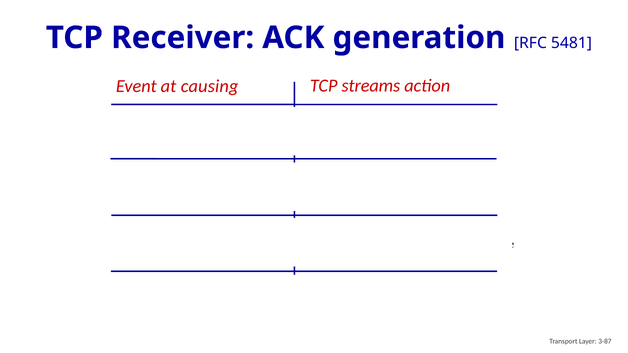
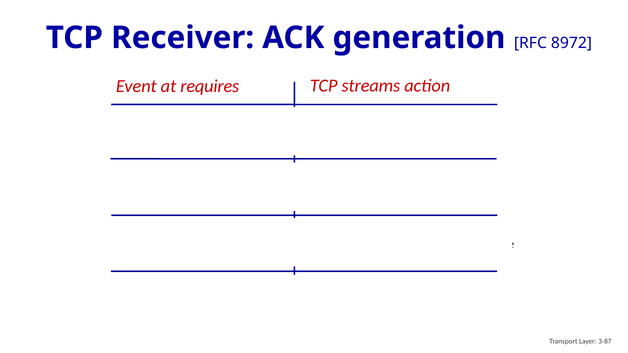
5481: 5481 -> 8972
causing: causing -> requires
